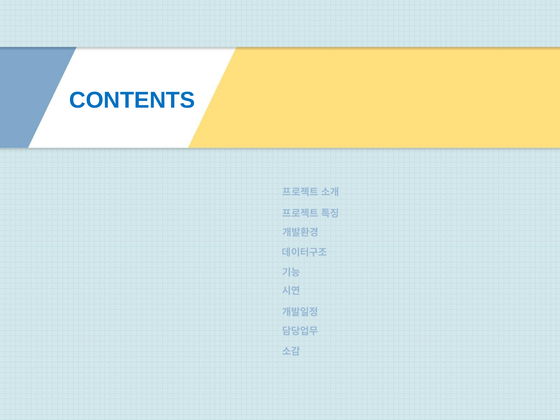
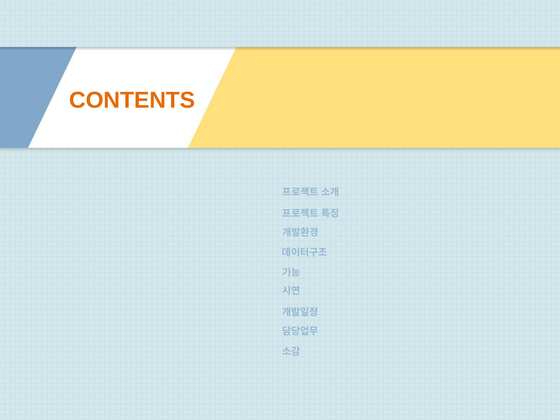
CONTENTS colour: blue -> orange
